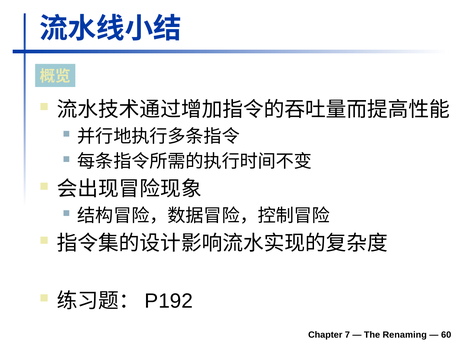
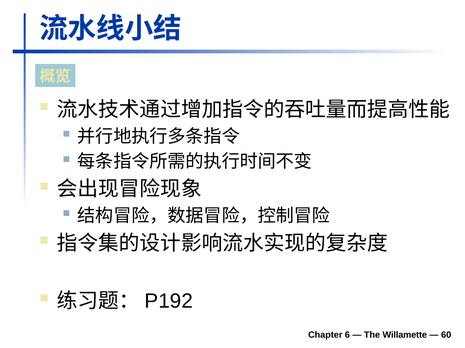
7: 7 -> 6
Renaming: Renaming -> Willamette
